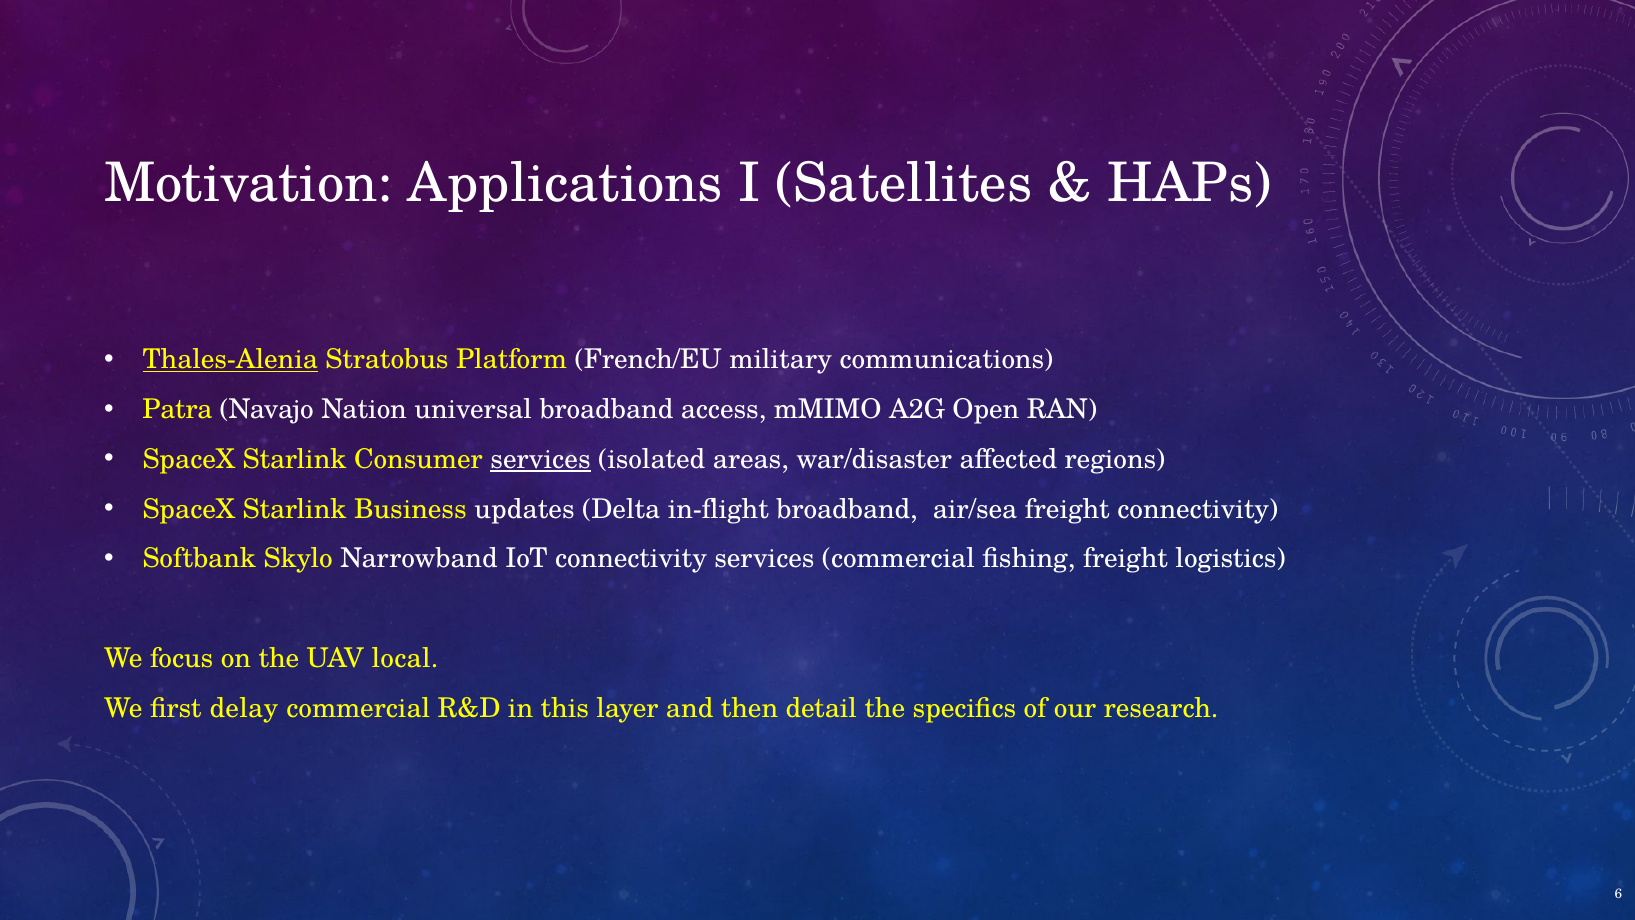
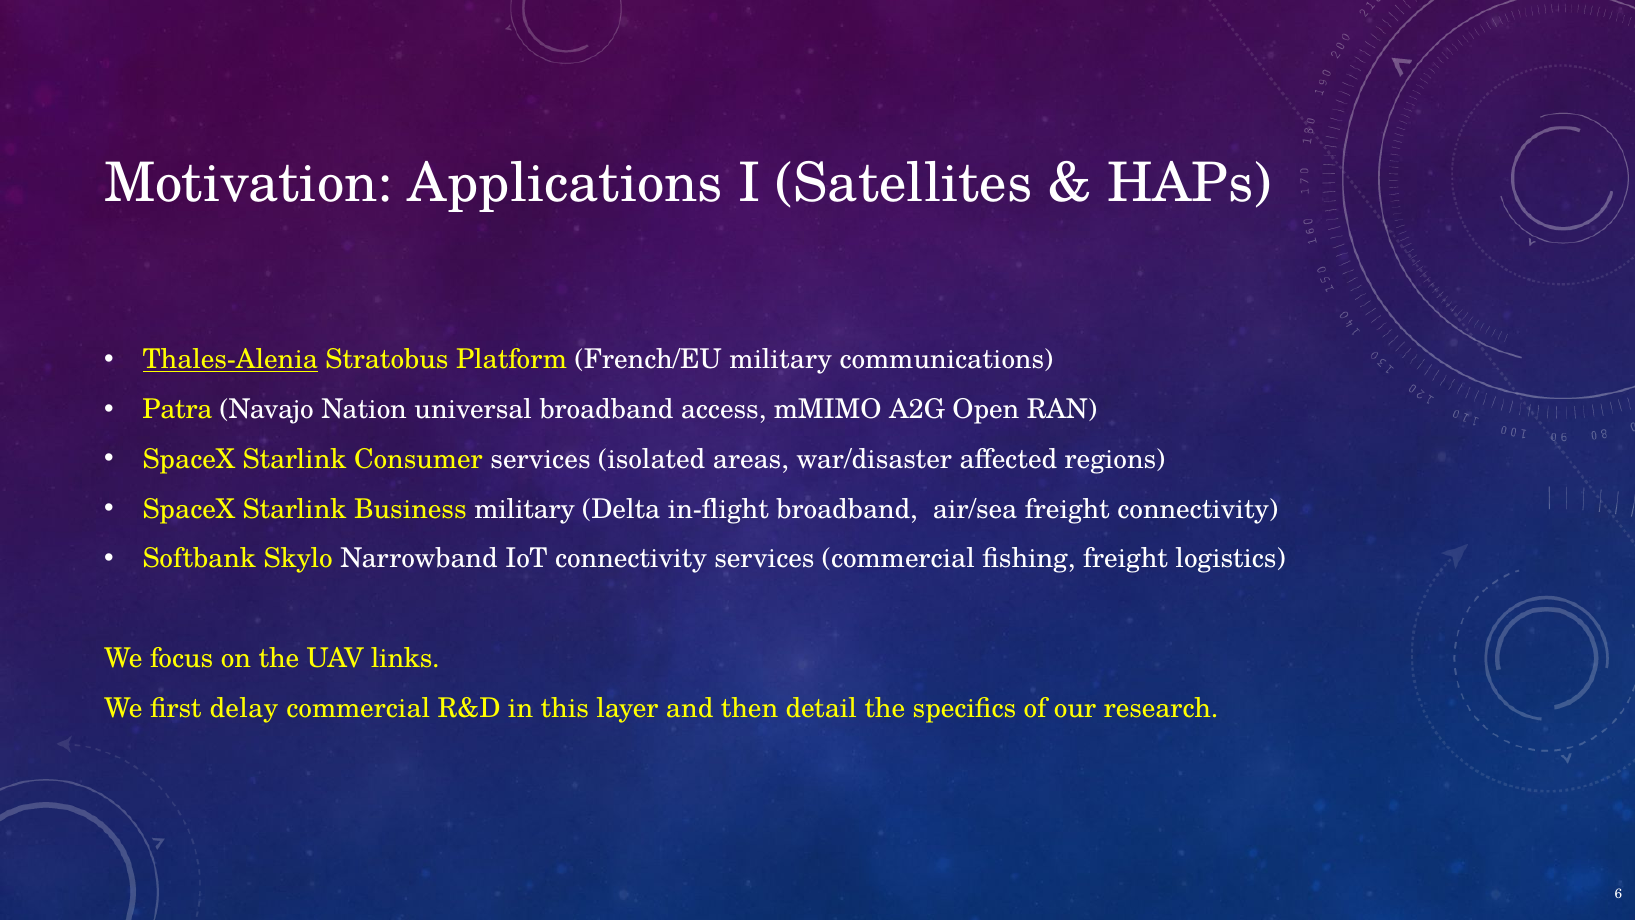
services at (541, 459) underline: present -> none
Business updates: updates -> military
local: local -> links
